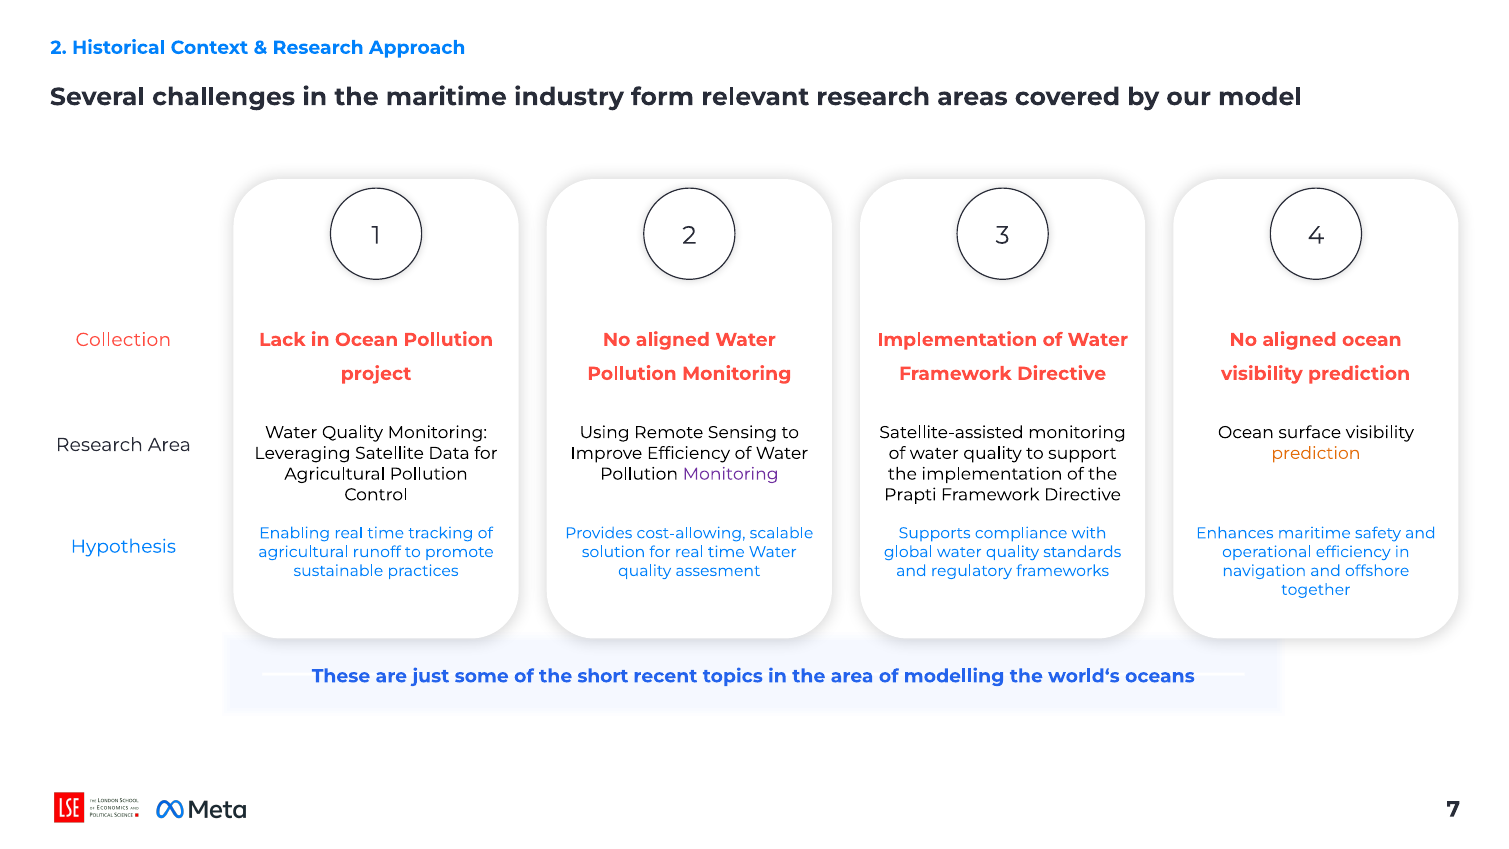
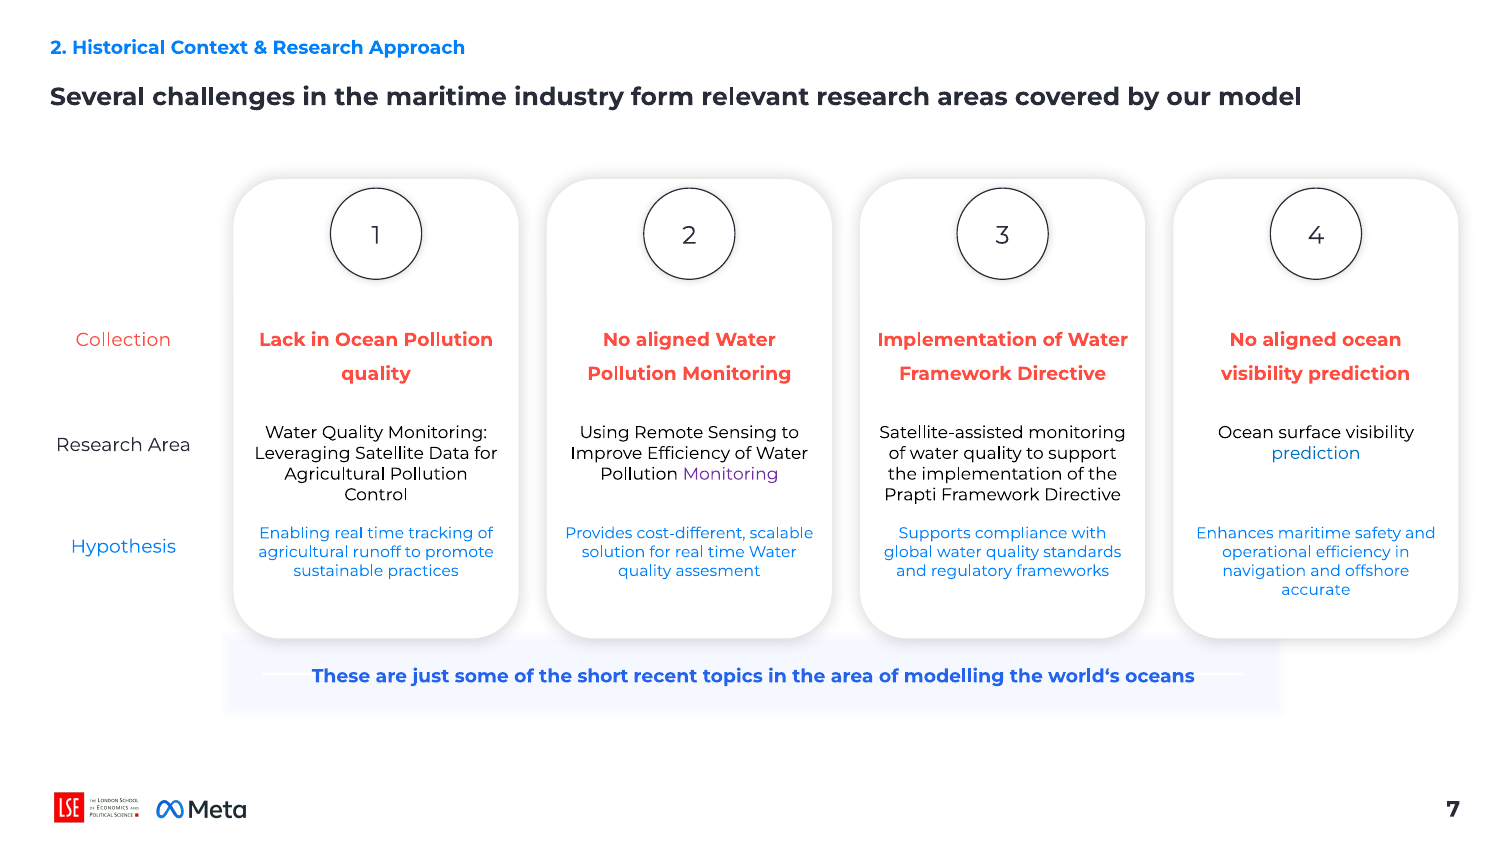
project at (376, 374): project -> quality
prediction at (1316, 453) colour: orange -> blue
cost-allowing: cost-allowing -> cost-different
together: together -> accurate
